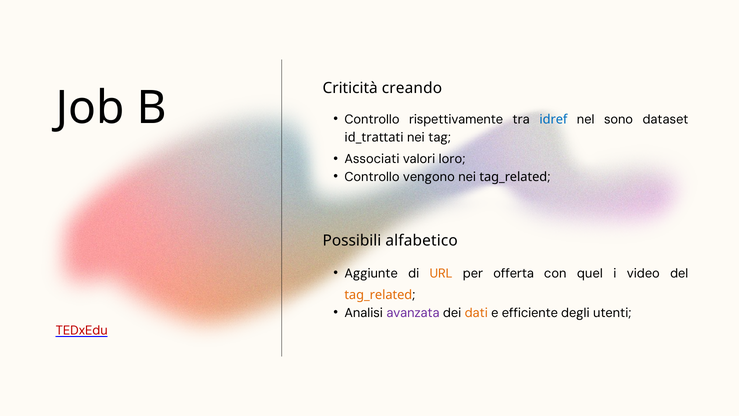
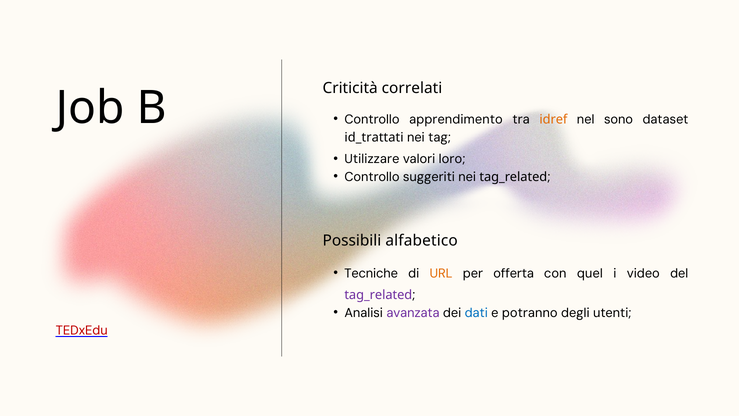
creando: creando -> correlati
rispettivamente: rispettivamente -> apprendimento
idref colour: blue -> orange
Associati: Associati -> Utilizzare
vengono: vengono -> suggeriti
Aggiunte: Aggiunte -> Tecniche
tag_related at (378, 295) colour: orange -> purple
dati colour: orange -> blue
efficiente: efficiente -> potranno
